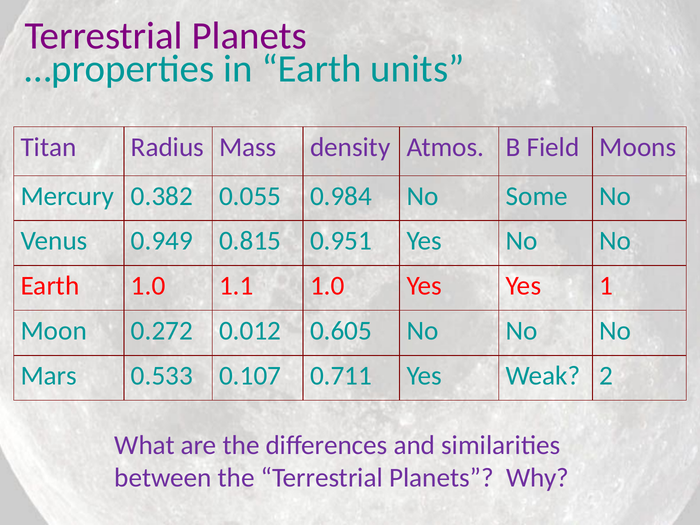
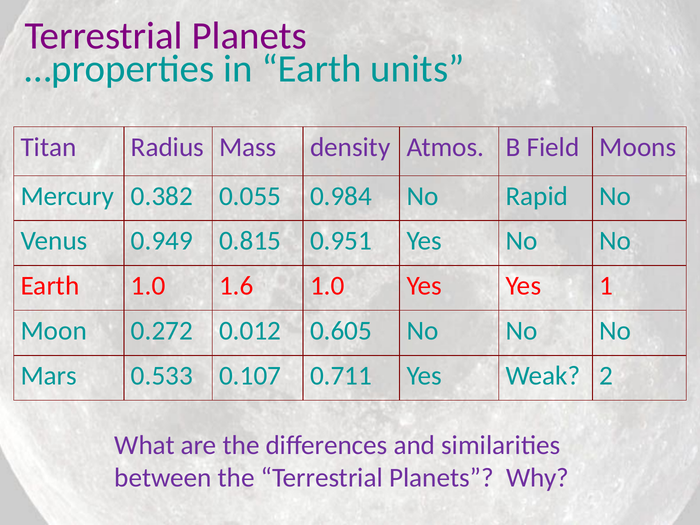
Some: Some -> Rapid
1.1: 1.1 -> 1.6
